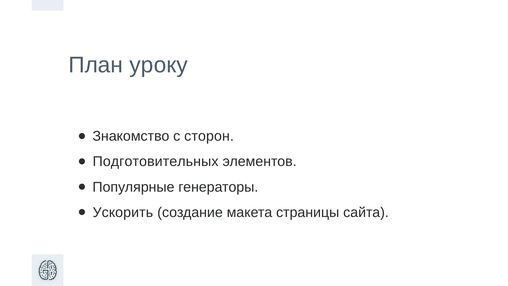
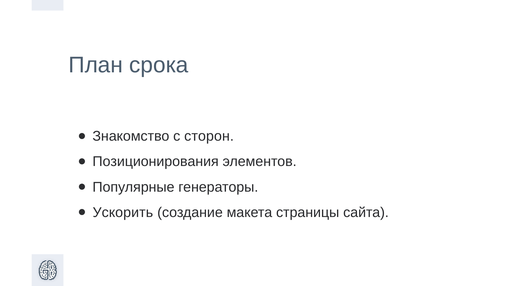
уроку: уроку -> срока
Подготовительных: Подготовительных -> Позиционирования
